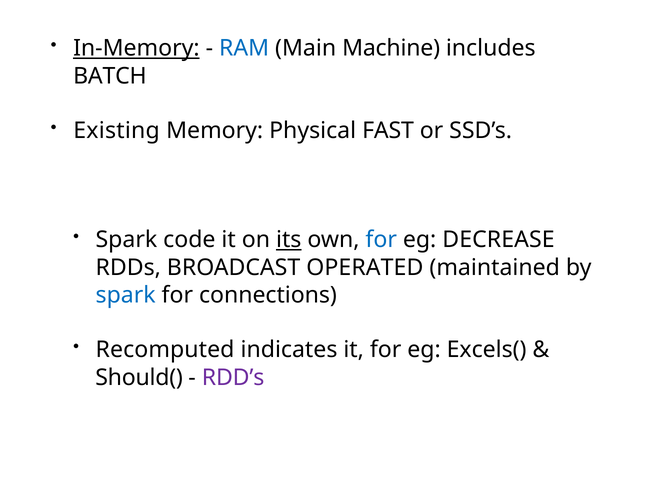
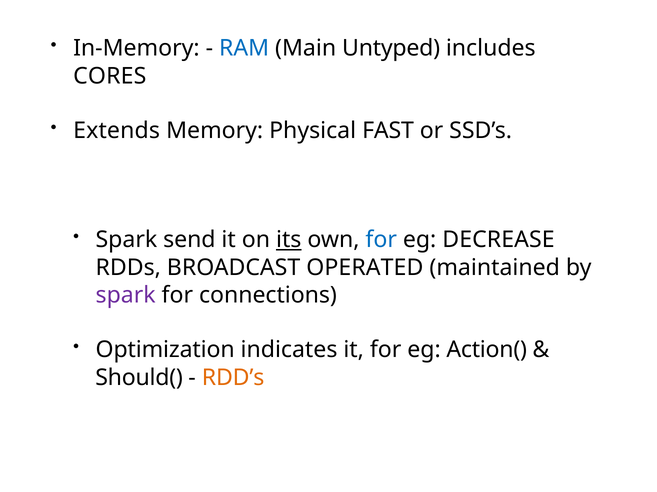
In-Memory underline: present -> none
Machine: Machine -> Untyped
BATCH: BATCH -> CORES
Existing: Existing -> Extends
code: code -> send
spark at (126, 296) colour: blue -> purple
Recomputed: Recomputed -> Optimization
Excels(: Excels( -> Action(
RDD’s colour: purple -> orange
